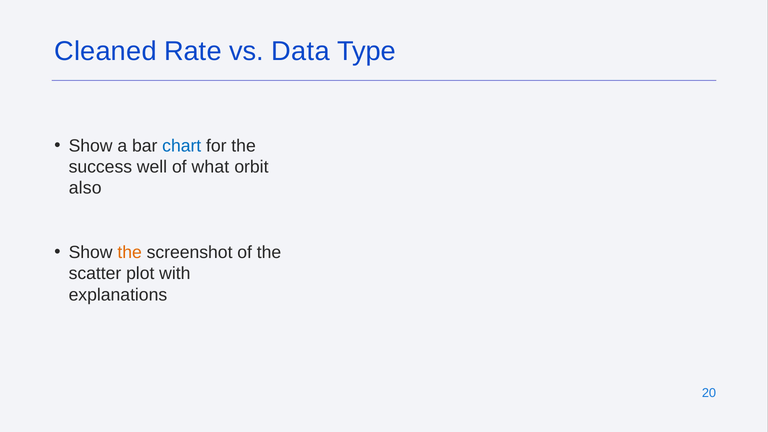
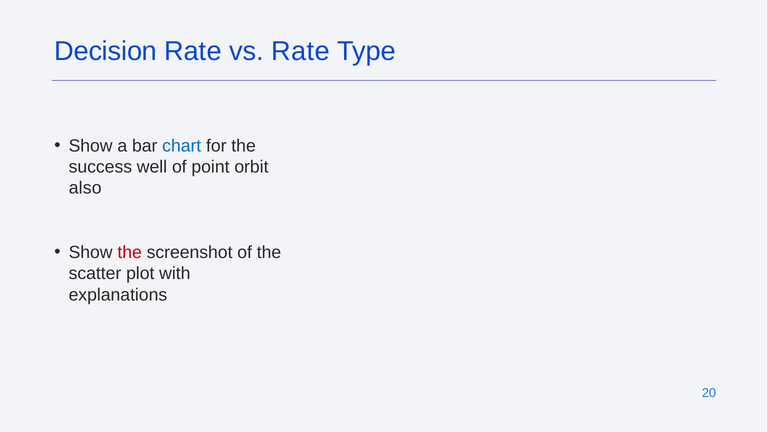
Cleaned: Cleaned -> Decision
vs Data: Data -> Rate
what: what -> point
the at (130, 253) colour: orange -> red
